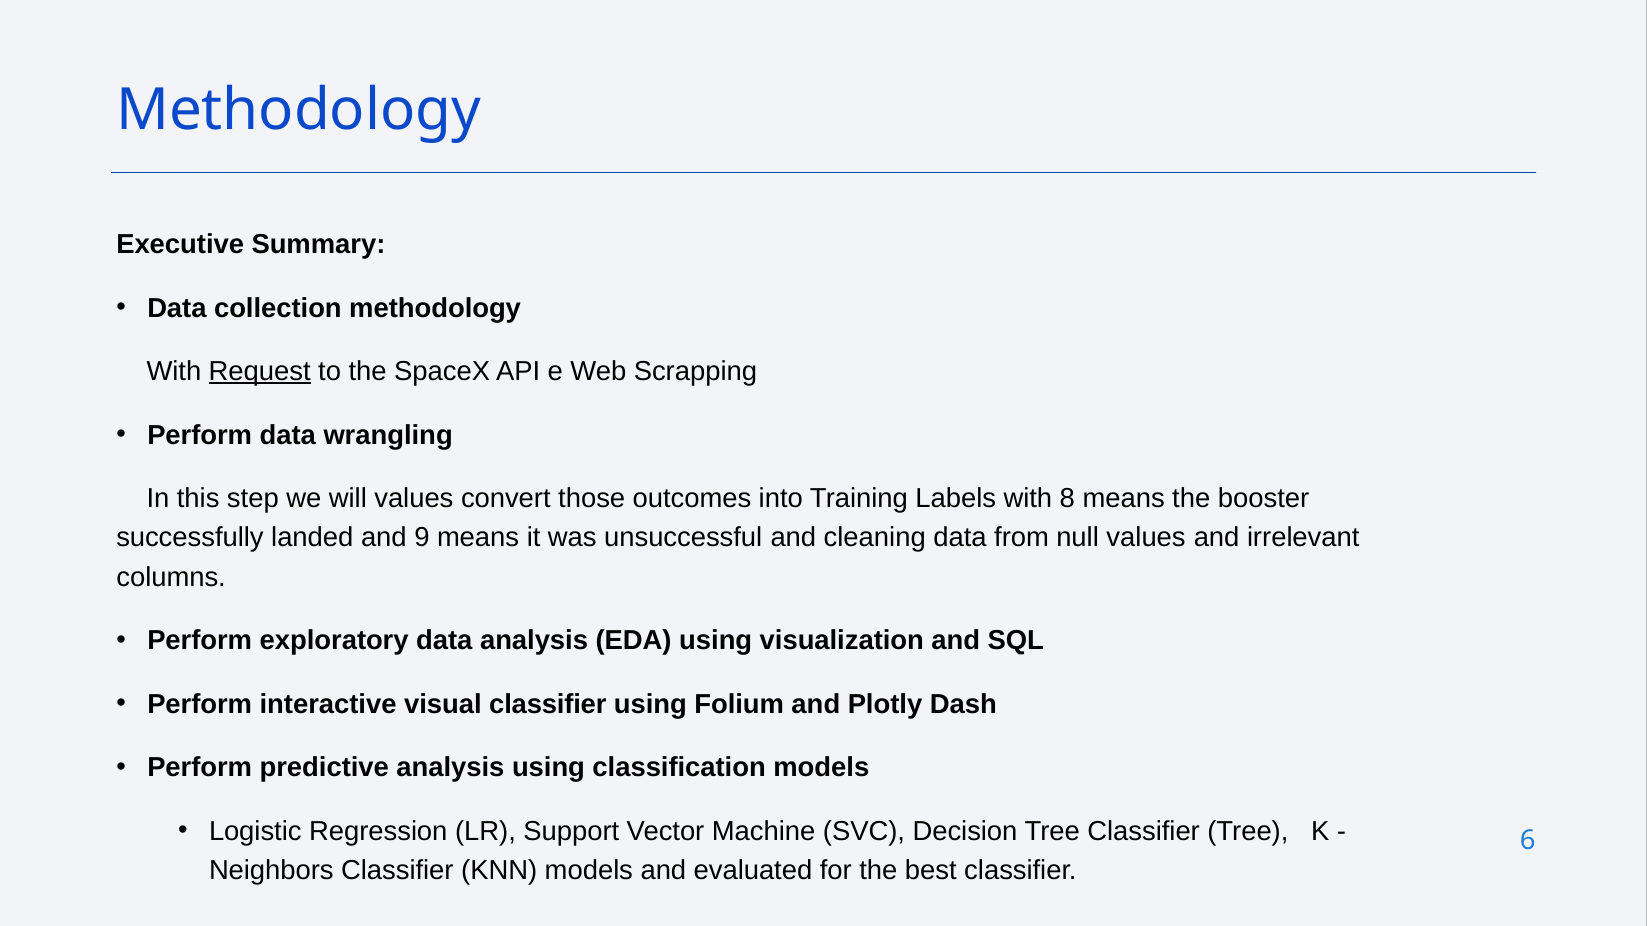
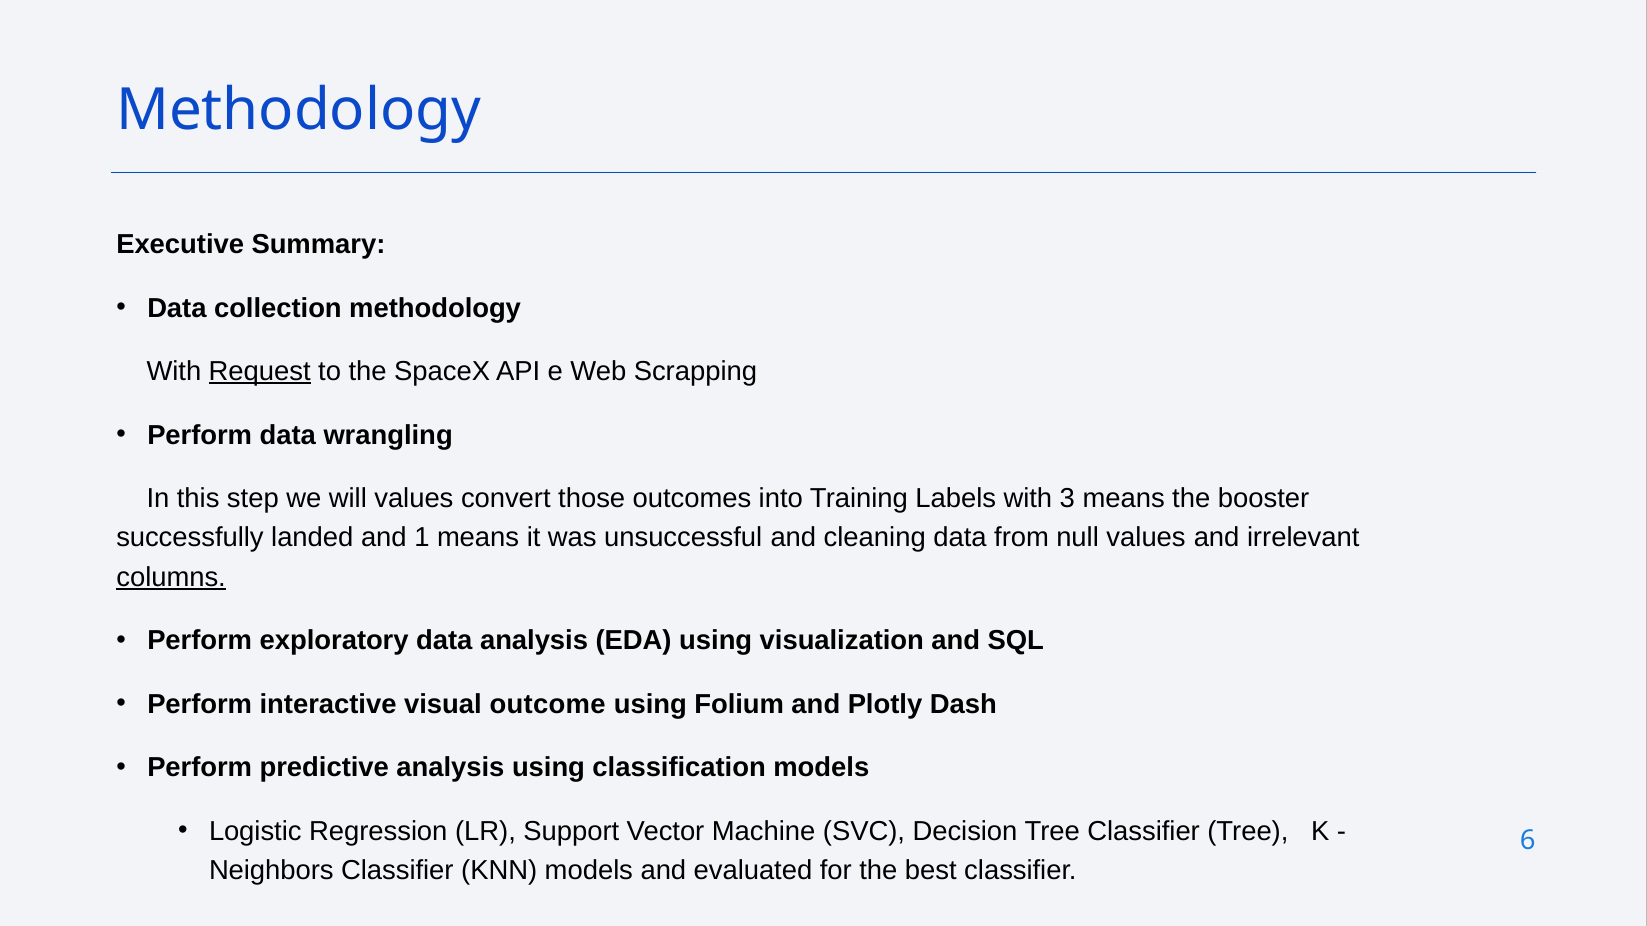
8: 8 -> 3
9: 9 -> 1
columns underline: none -> present
visual classifier: classifier -> outcome
